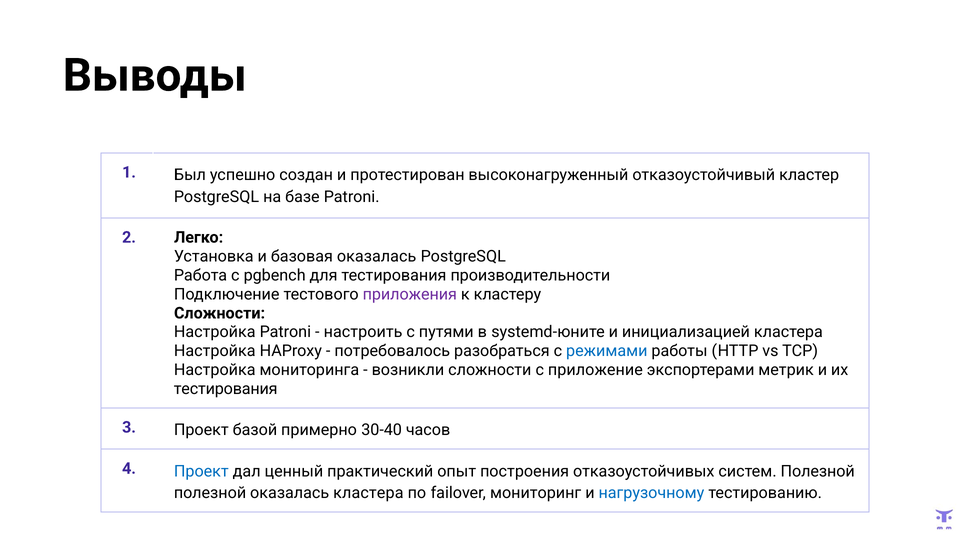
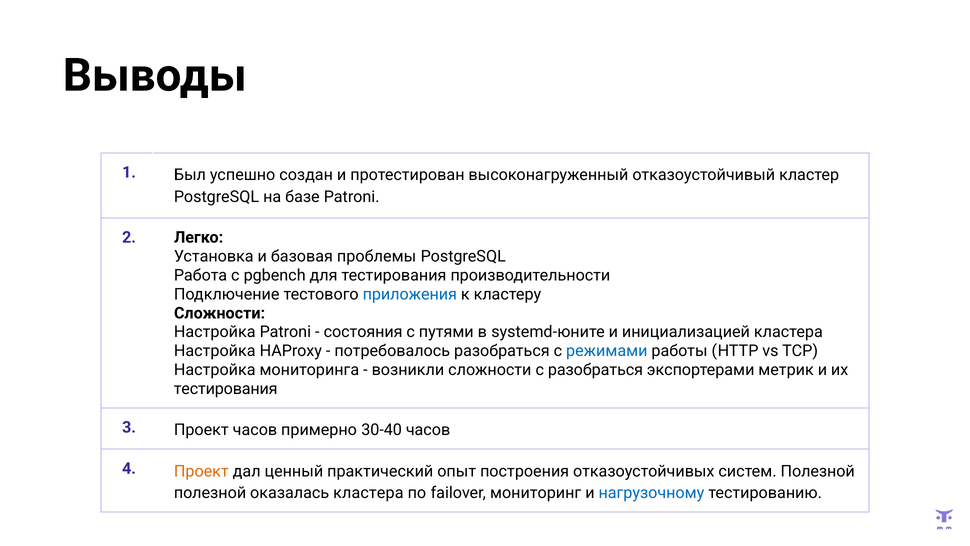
базовая оказалась: оказалась -> проблемы
приложения colour: purple -> blue
настроить: настроить -> состояния
с приложение: приложение -> разобраться
Проект базой: базой -> часов
Проект at (201, 471) colour: blue -> orange
